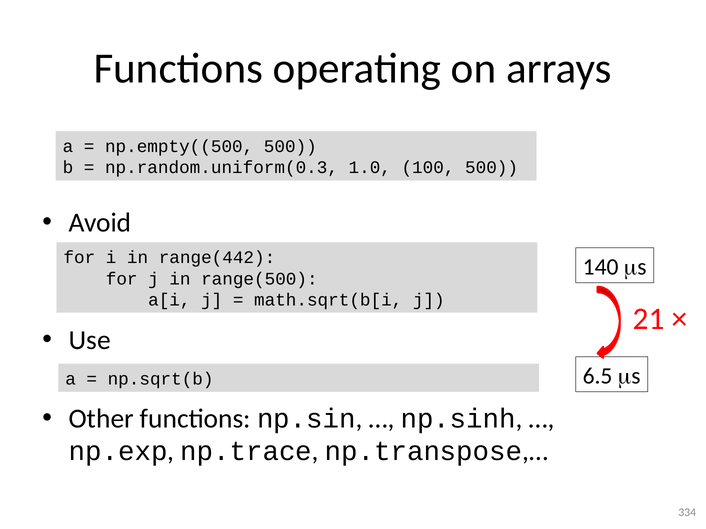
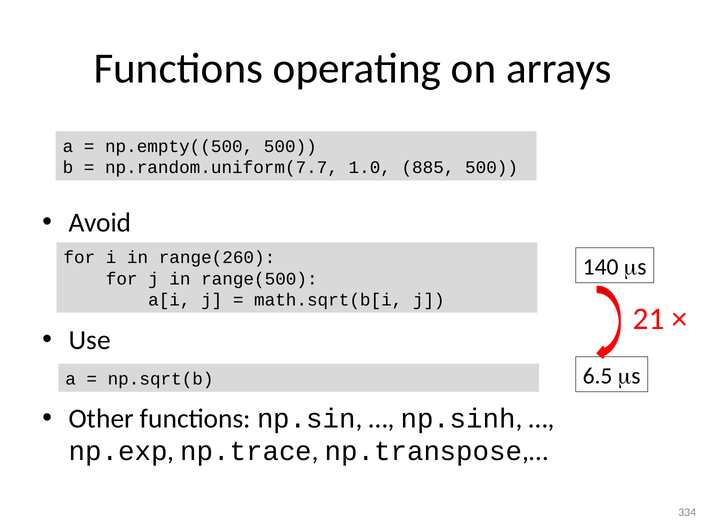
np.random.uniform(0.3: np.random.uniform(0.3 -> np.random.uniform(7.7
100: 100 -> 885
range(442: range(442 -> range(260
